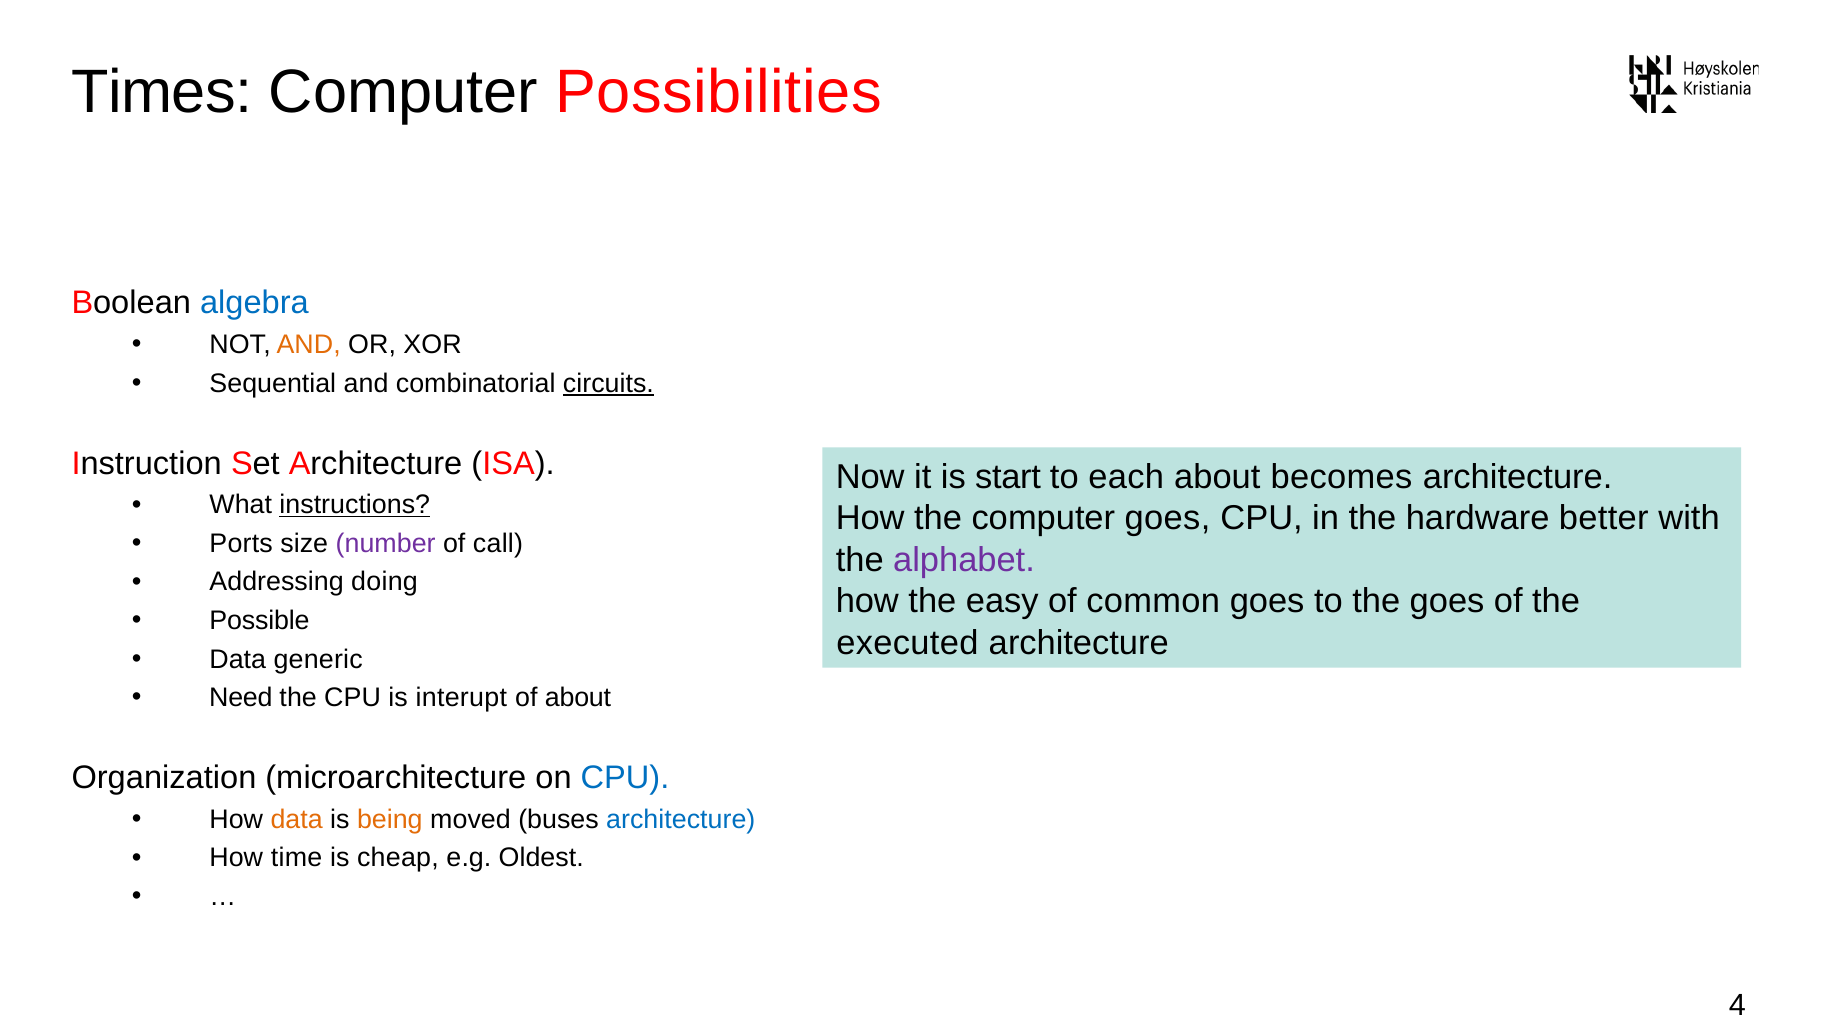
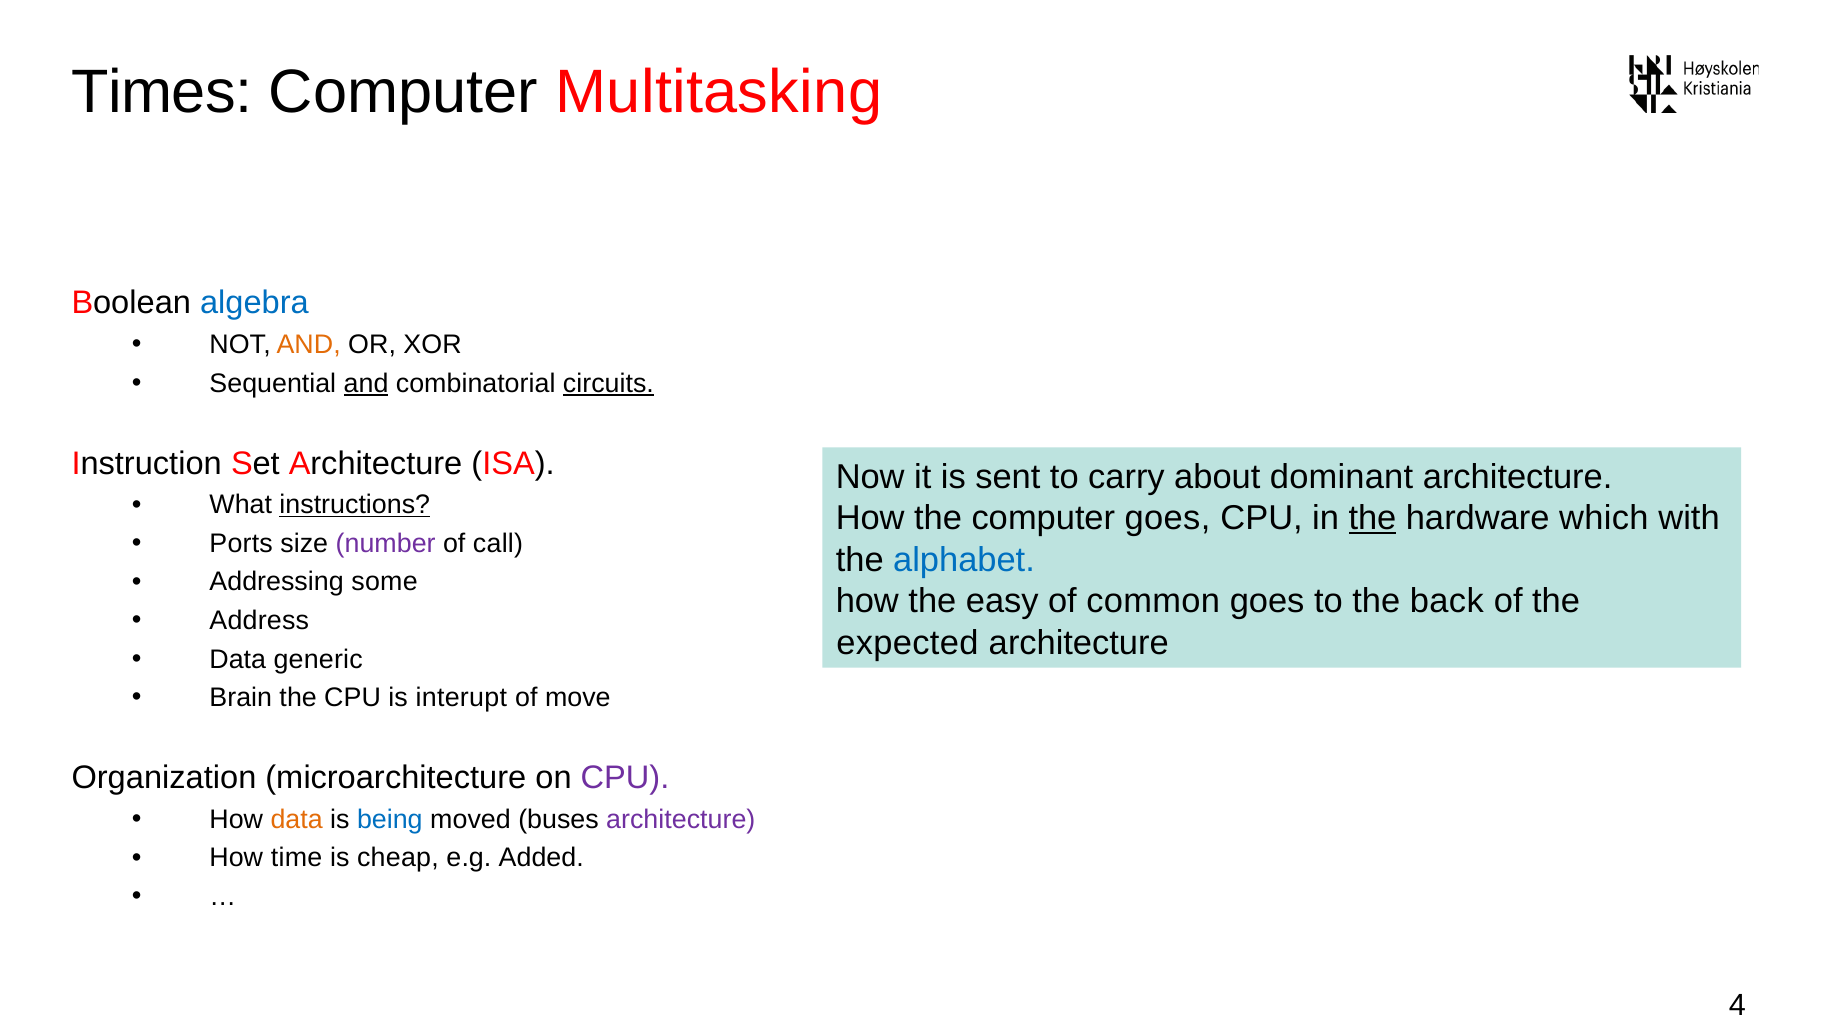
Possibilities: Possibilities -> Multitasking
and at (366, 383) underline: none -> present
start: start -> sent
each: each -> carry
becomes: becomes -> dominant
the at (1372, 519) underline: none -> present
better: better -> which
alphabet colour: purple -> blue
doing: doing -> some
the goes: goes -> back
Possible: Possible -> Address
executed: executed -> expected
Need: Need -> Brain
of about: about -> move
CPU at (625, 778) colour: blue -> purple
being colour: orange -> blue
architecture at (681, 819) colour: blue -> purple
Oldest: Oldest -> Added
